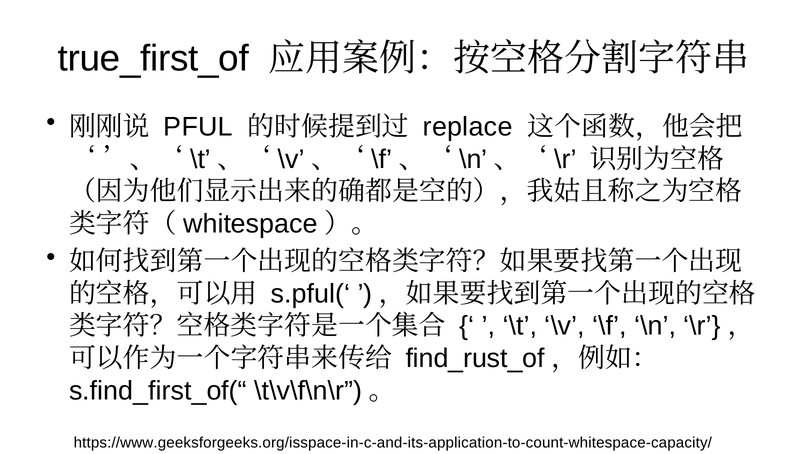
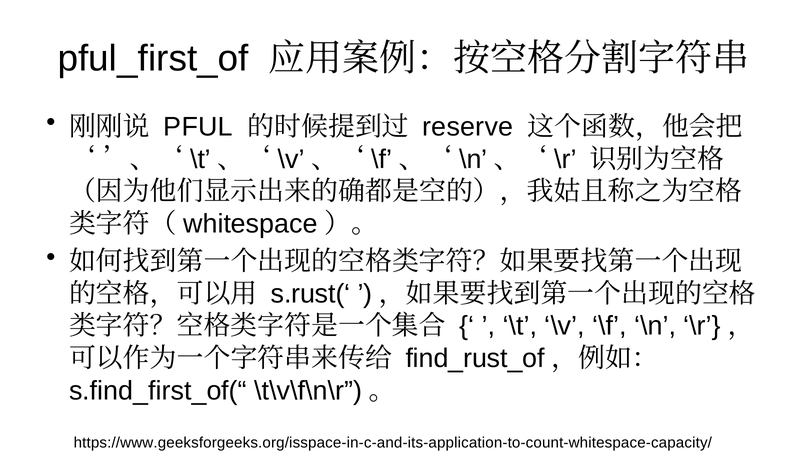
true_first_of: true_first_of -> pful_first_of
replace: replace -> reserve
s.pful(‘: s.pful(‘ -> s.rust(‘
